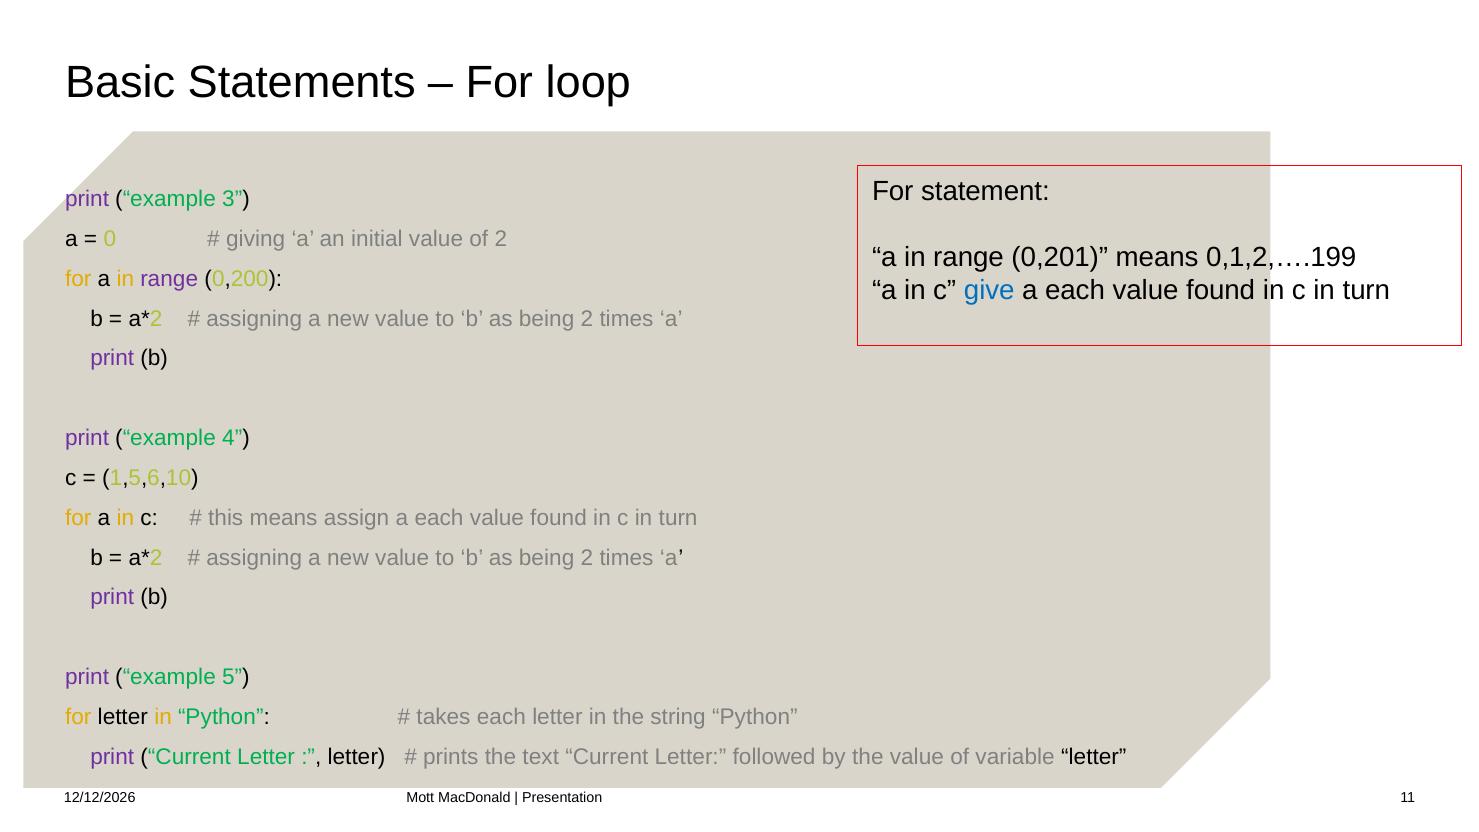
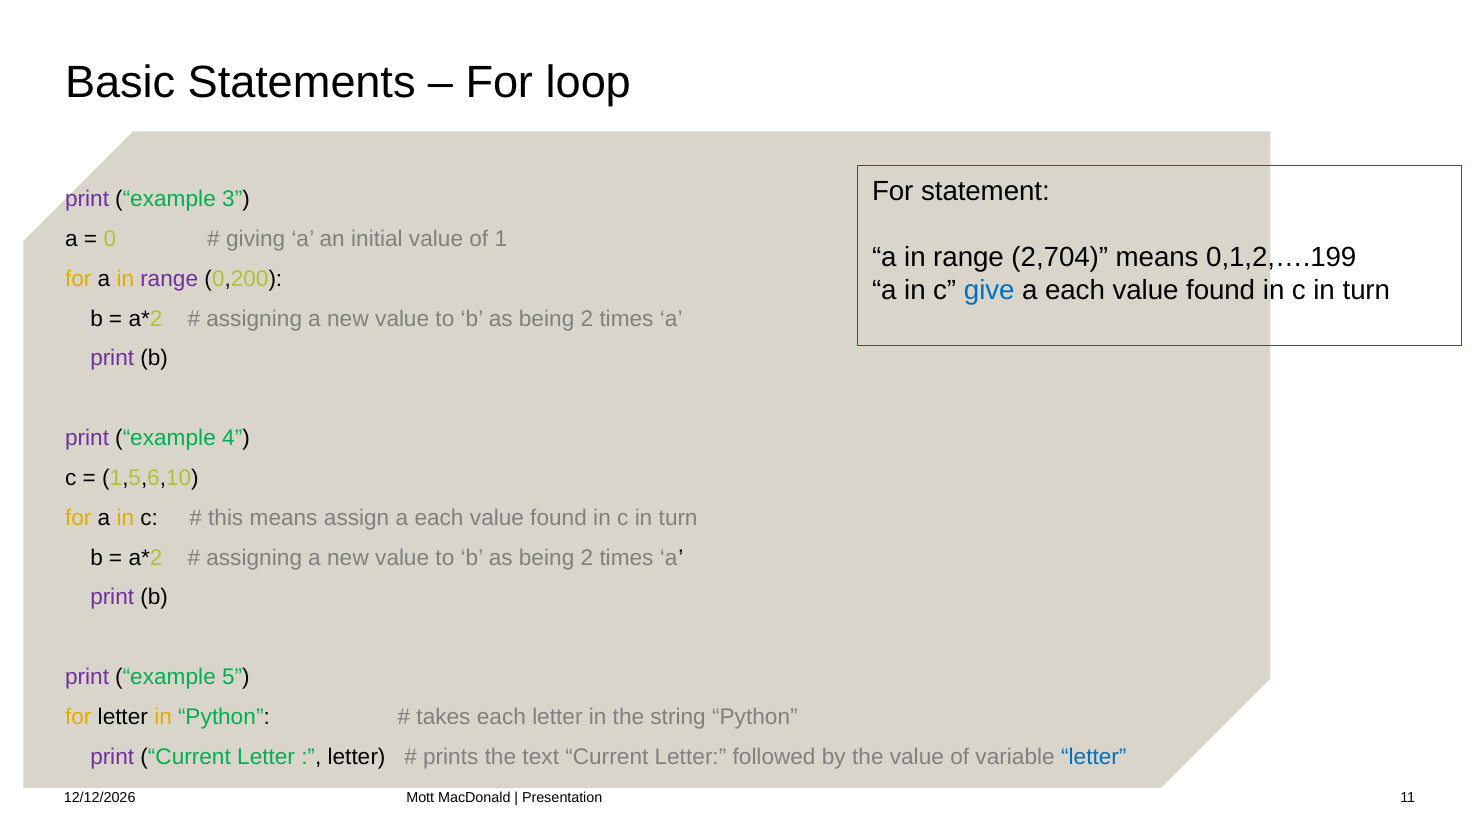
of 2: 2 -> 1
0,201: 0,201 -> 2,704
letter at (1094, 757) colour: black -> blue
